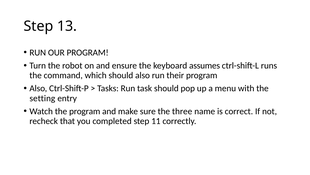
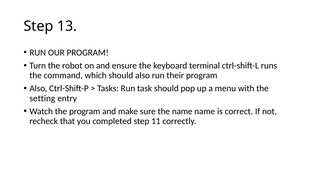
assumes: assumes -> terminal
the three: three -> name
